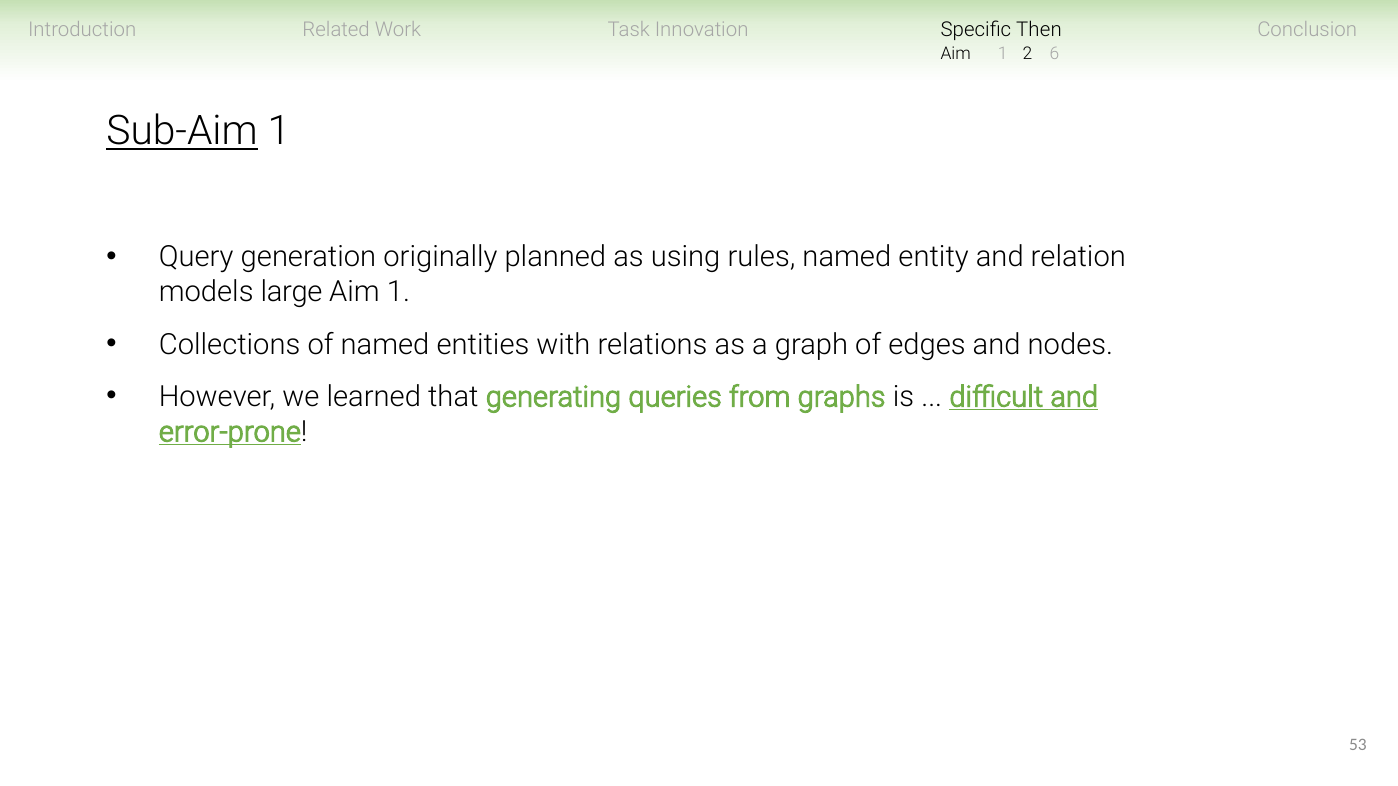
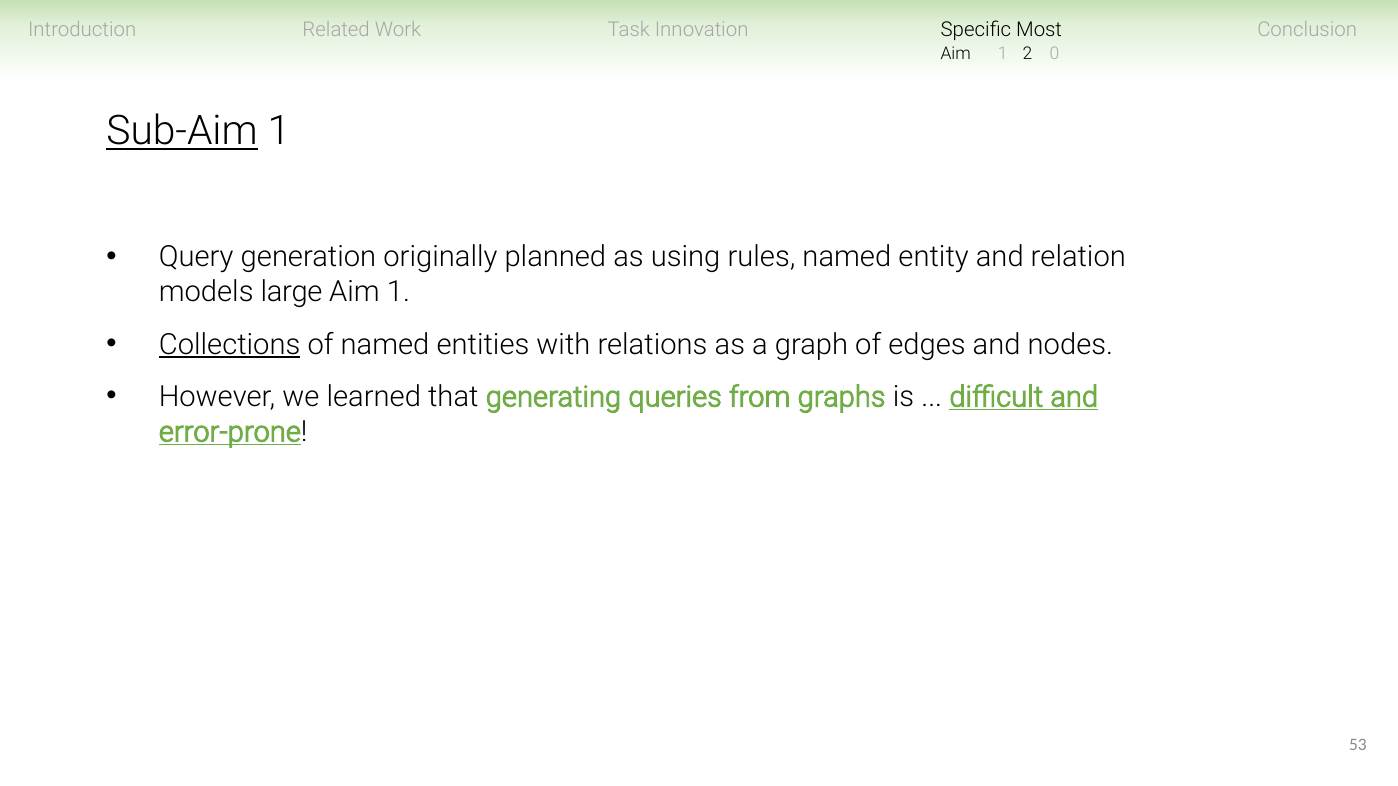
Then: Then -> Most
6: 6 -> 0
Collections underline: none -> present
